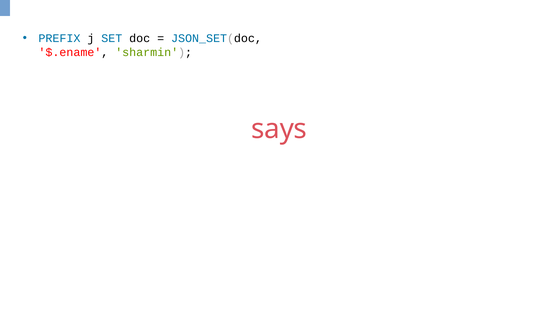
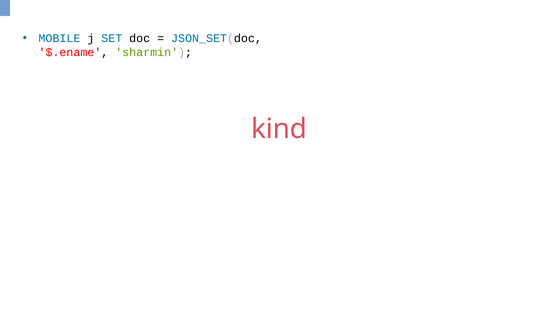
PREFIX: PREFIX -> MOBILE
says: says -> kind
